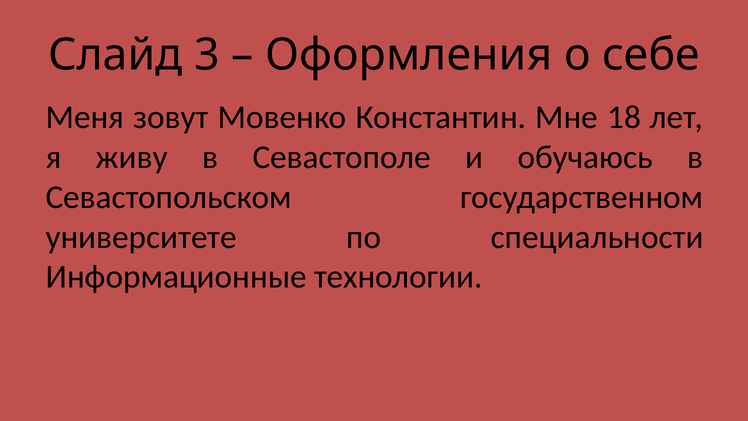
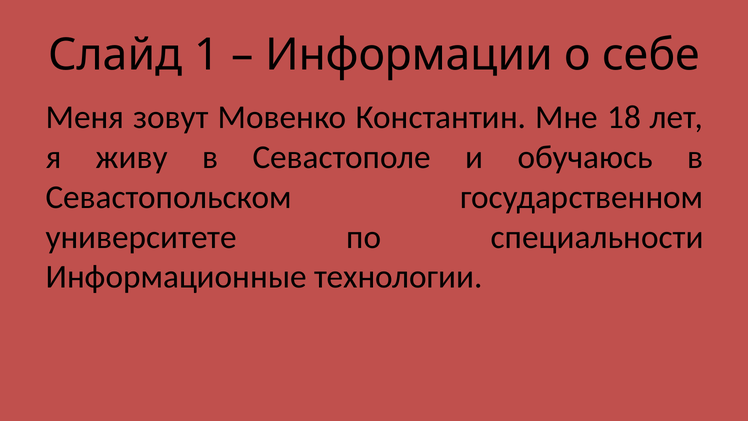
3: 3 -> 1
Оформления: Оформления -> Информации
